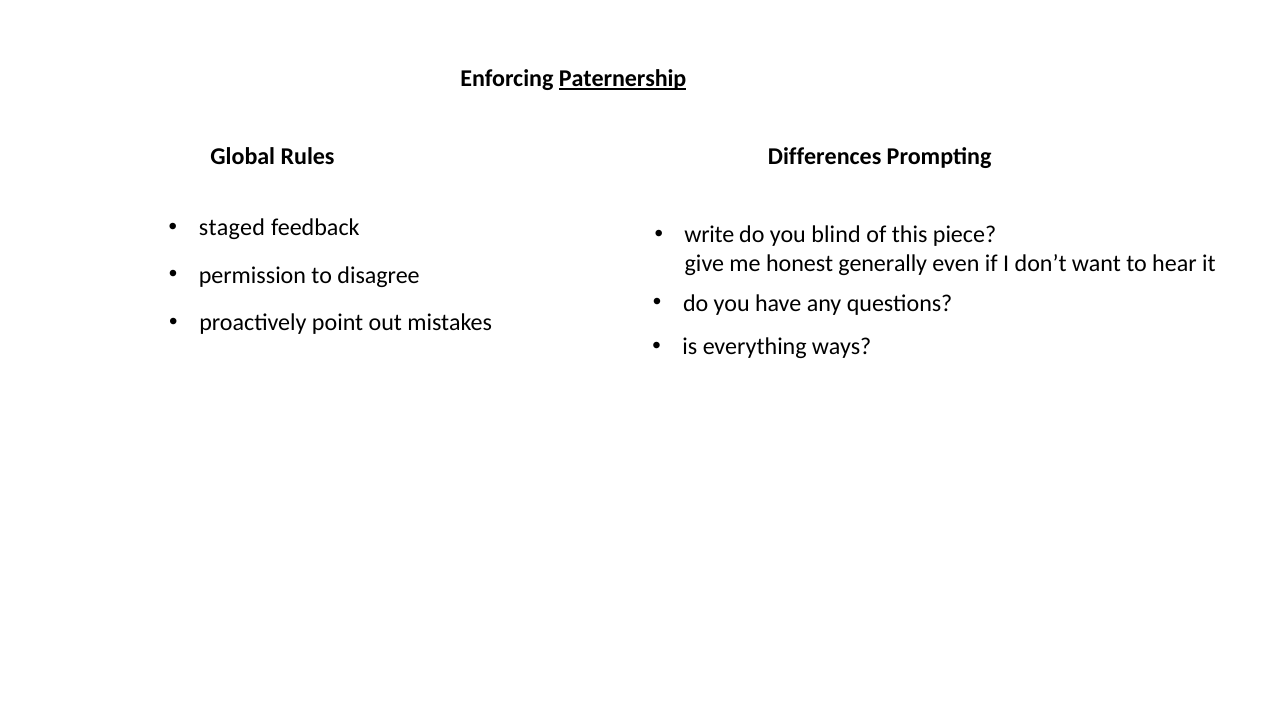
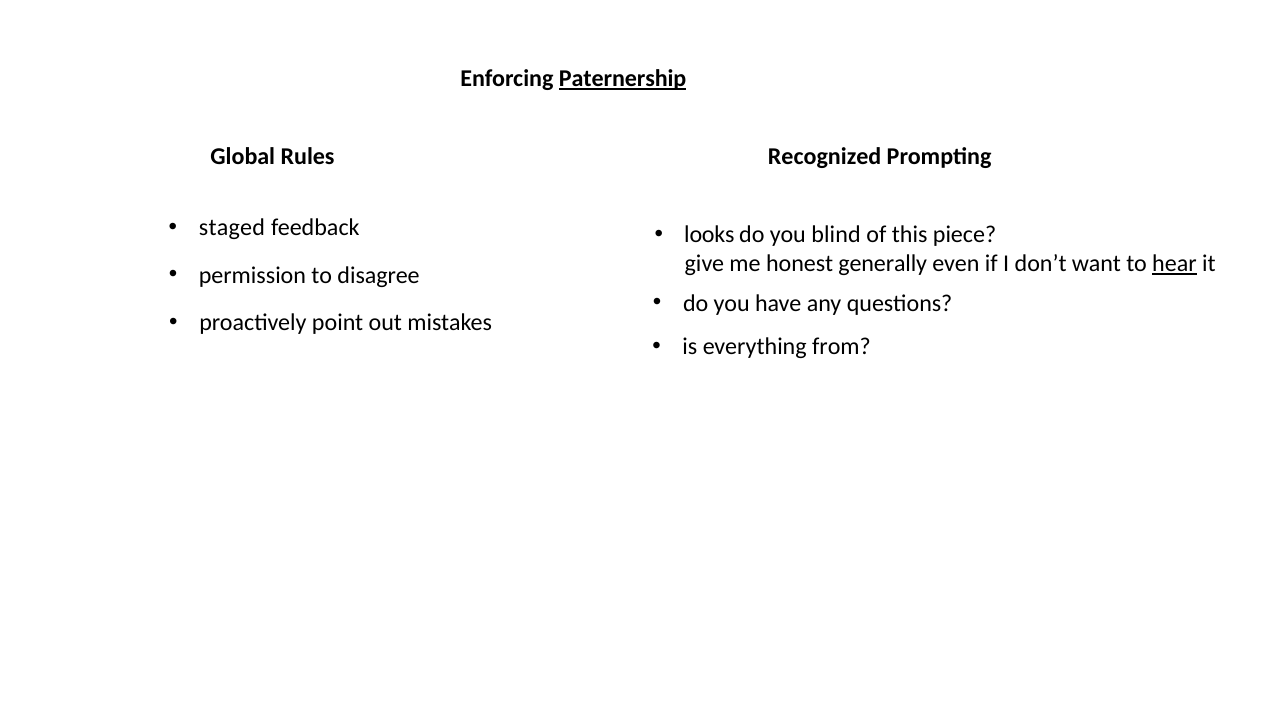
Differences: Differences -> Recognized
write: write -> looks
hear underline: none -> present
ways: ways -> from
